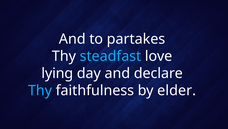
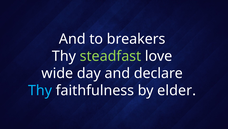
partakes: partakes -> breakers
steadfast colour: light blue -> light green
lying: lying -> wide
